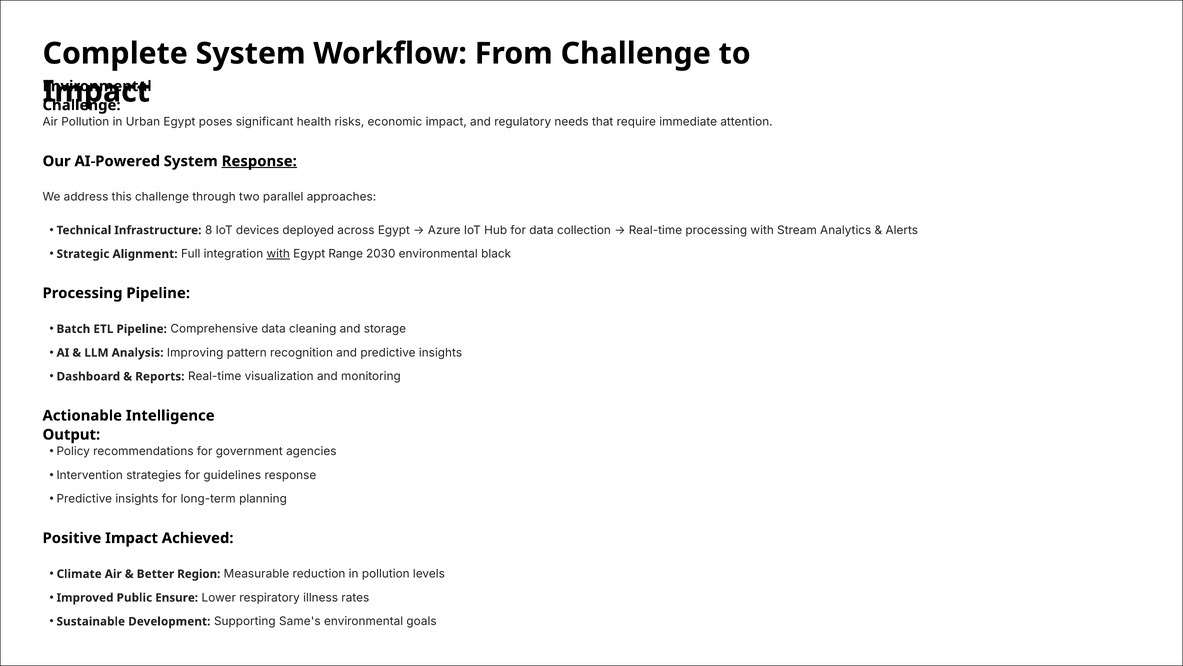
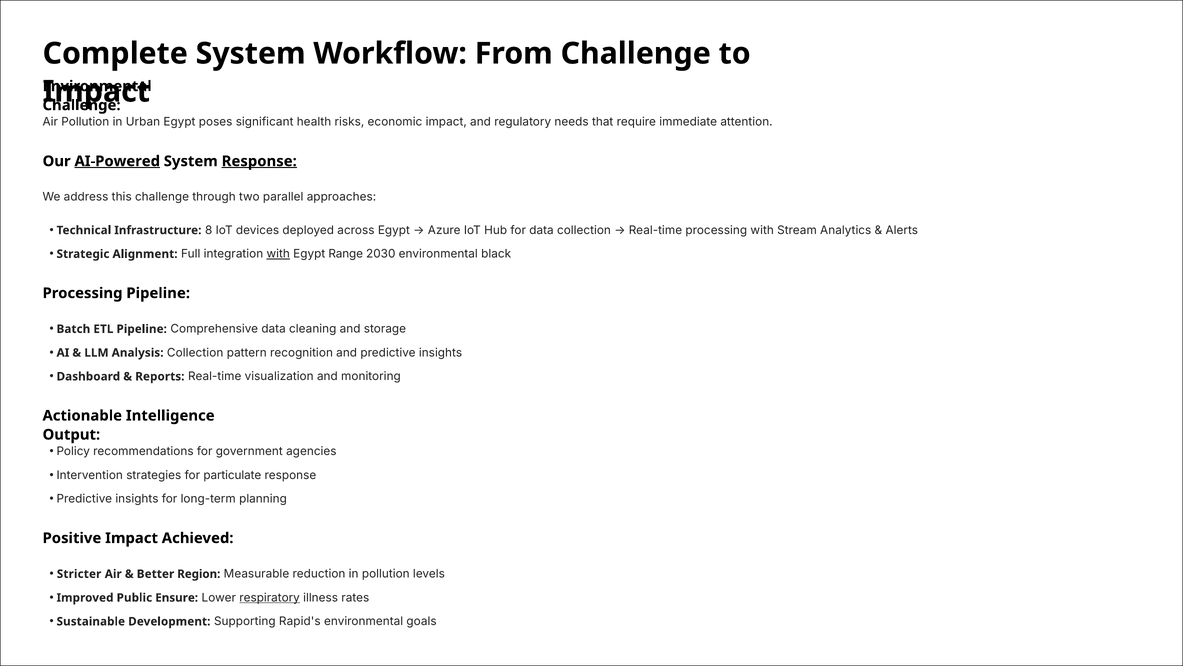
AI-Powered underline: none -> present
Analysis Improving: Improving -> Collection
guidelines: guidelines -> particulate
Climate: Climate -> Stricter
respiratory underline: none -> present
Same's: Same's -> Rapid's
